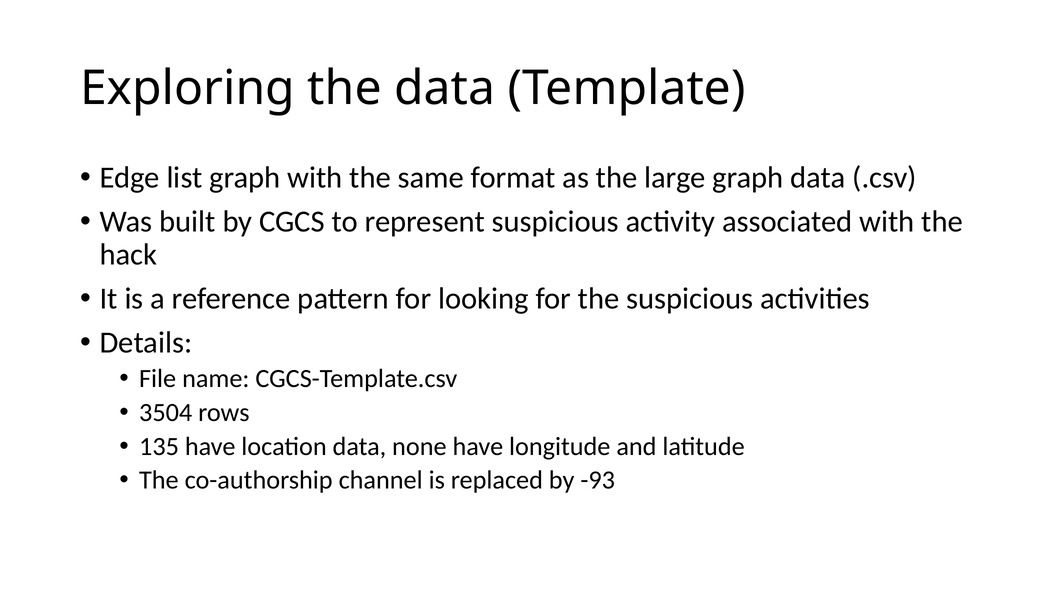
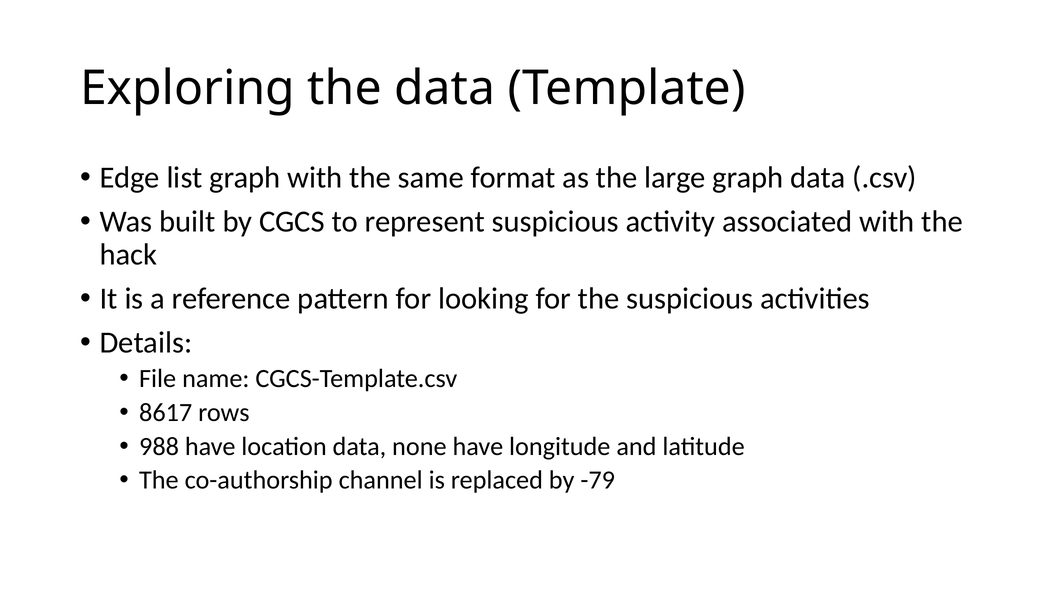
3504: 3504 -> 8617
135: 135 -> 988
-93: -93 -> -79
